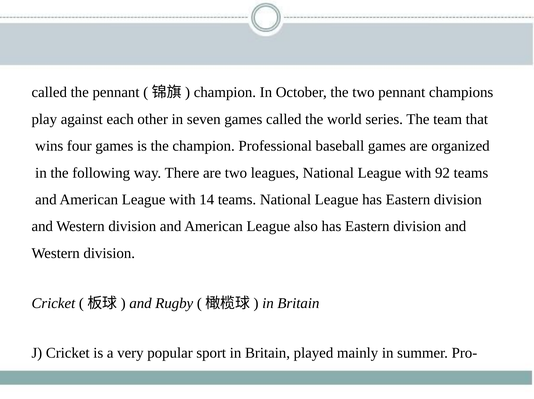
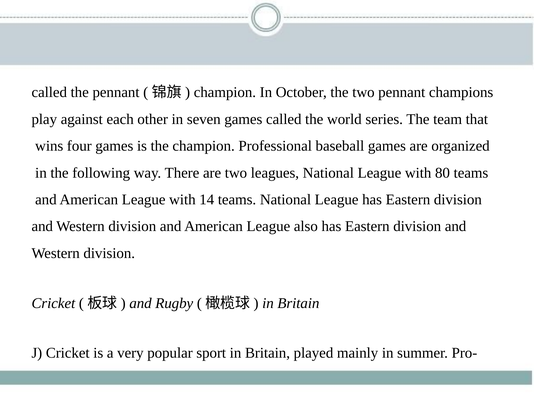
92: 92 -> 80
